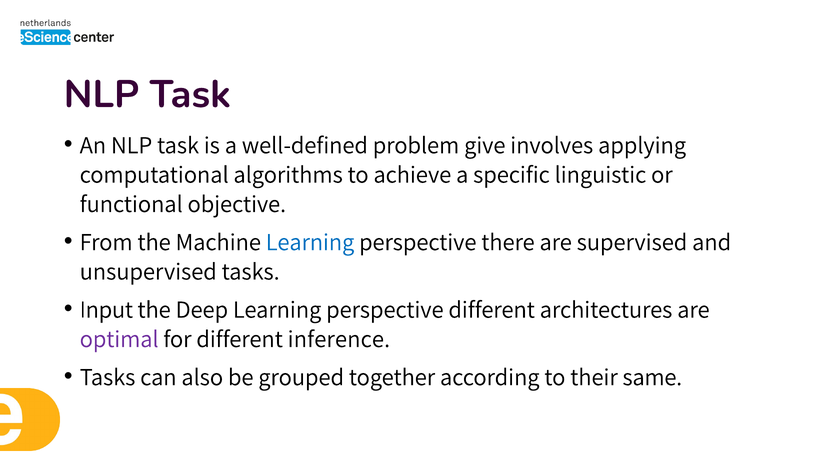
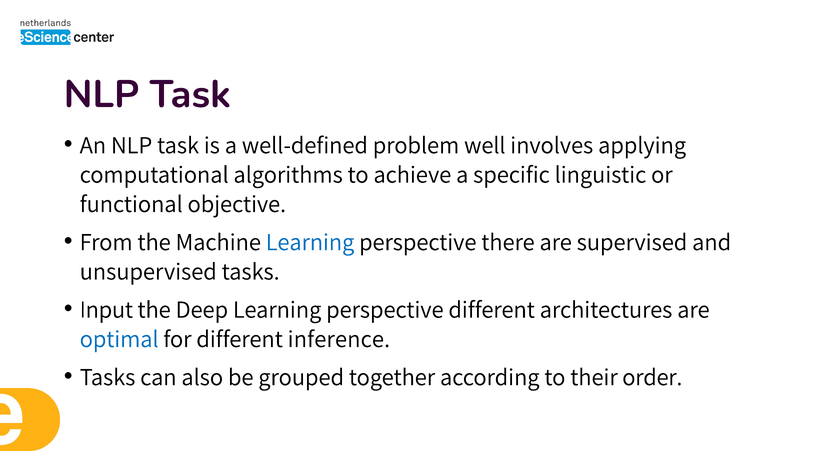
give: give -> well
optimal colour: purple -> blue
same: same -> order
